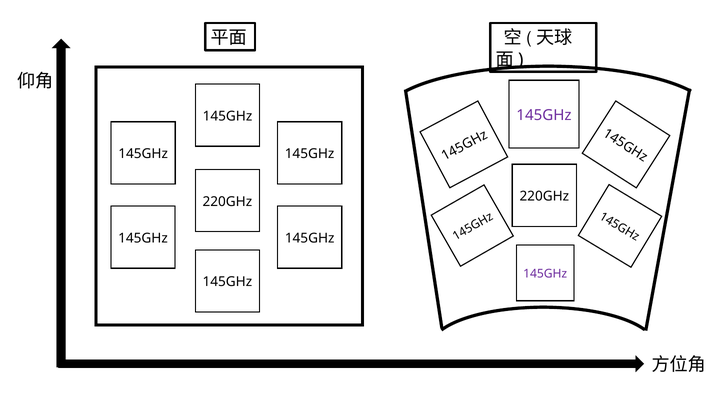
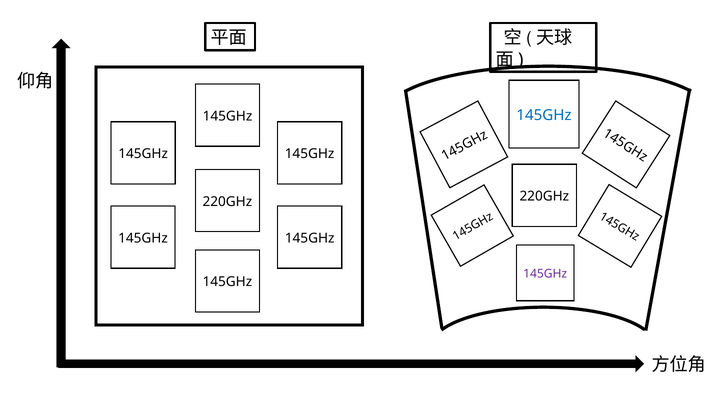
145GHz at (544, 115) colour: purple -> blue
